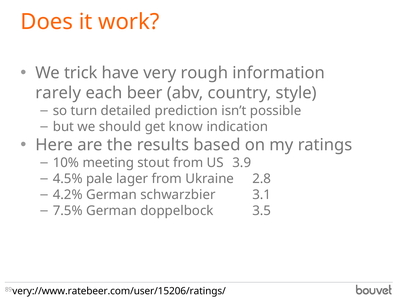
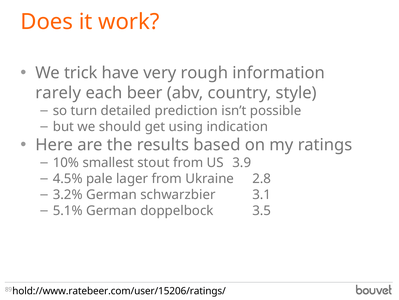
know: know -> using
meeting: meeting -> smallest
4.2%: 4.2% -> 3.2%
7.5%: 7.5% -> 5.1%
very://www.ratebeer.com/user/15206/ratings/: very://www.ratebeer.com/user/15206/ratings/ -> hold://www.ratebeer.com/user/15206/ratings/
